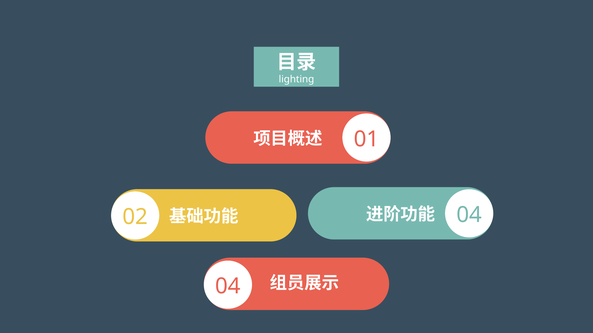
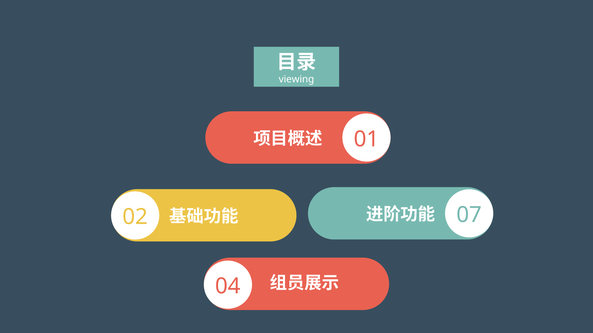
lighting: lighting -> viewing
04 at (469, 215): 04 -> 07
